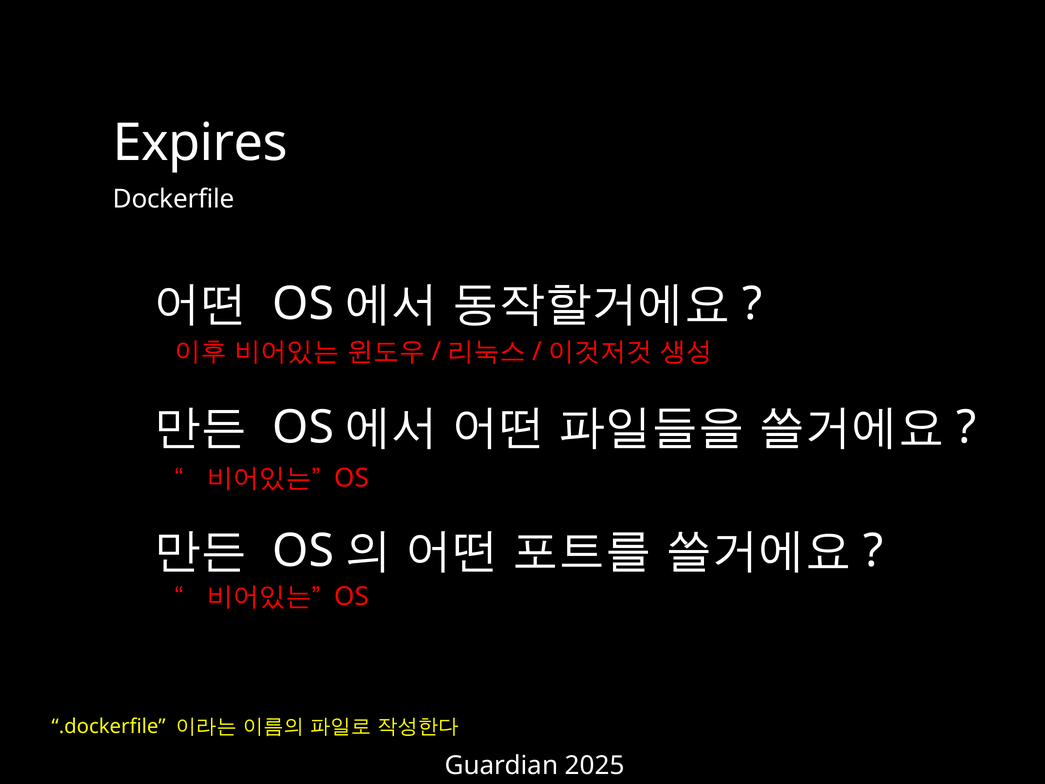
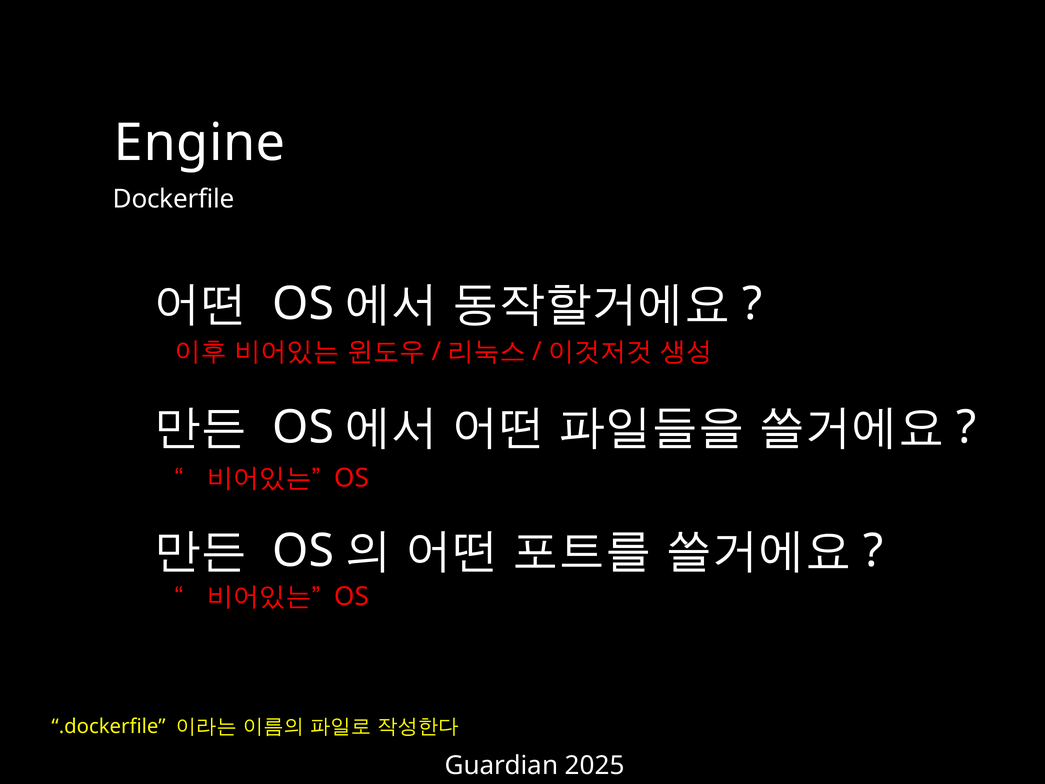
Expires: Expires -> Engine
